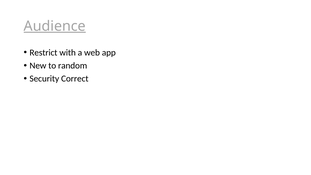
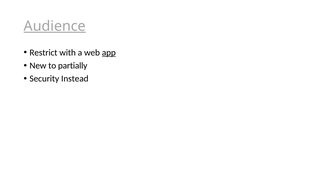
app underline: none -> present
random: random -> partially
Correct: Correct -> Instead
